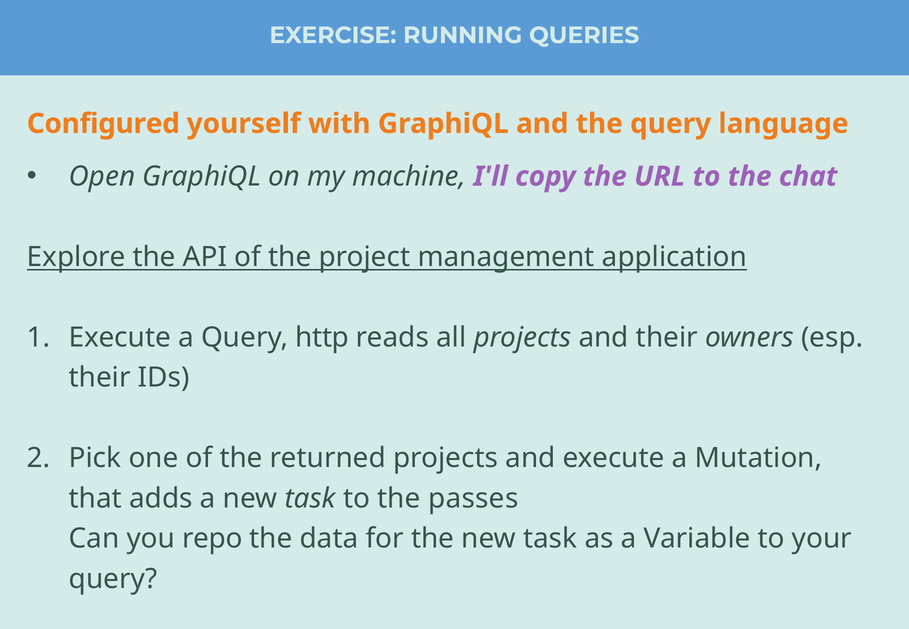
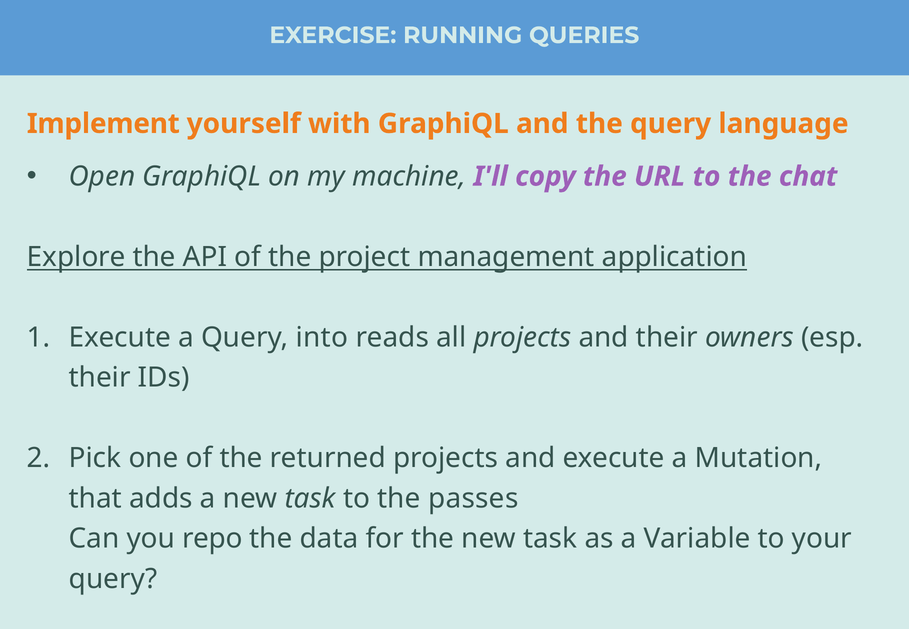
Configured: Configured -> Implement
http: http -> into
